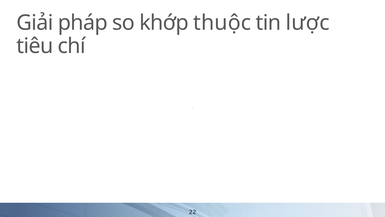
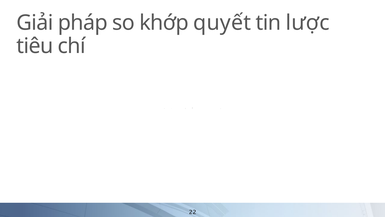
thuộc: thuộc -> quyết
